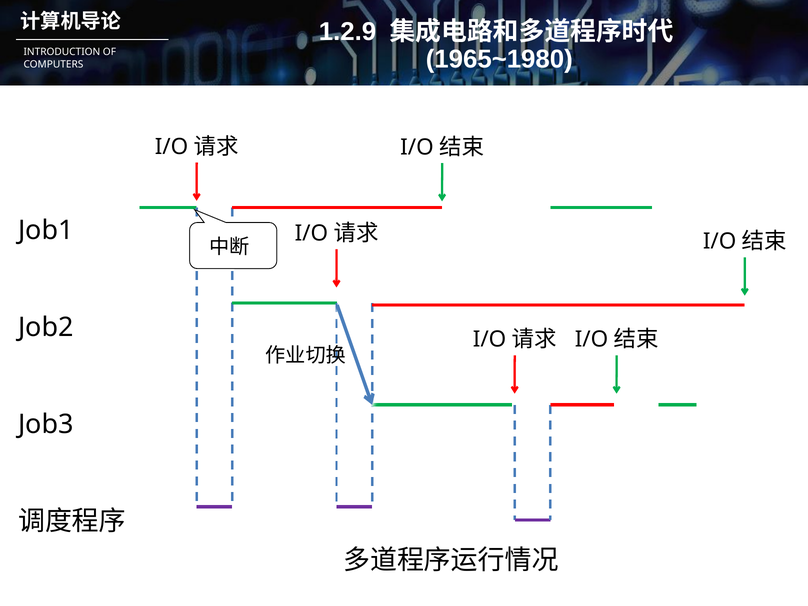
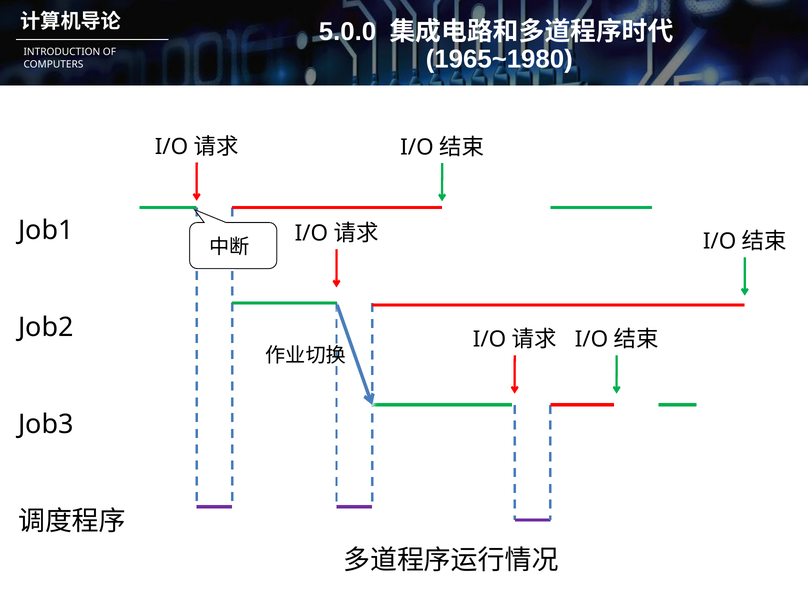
1.2.9: 1.2.9 -> 5.0.0
